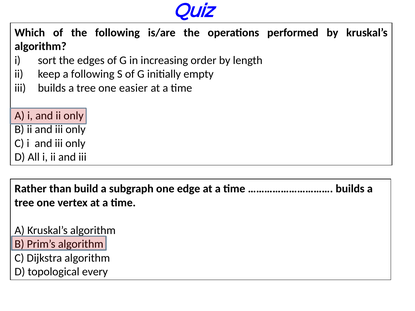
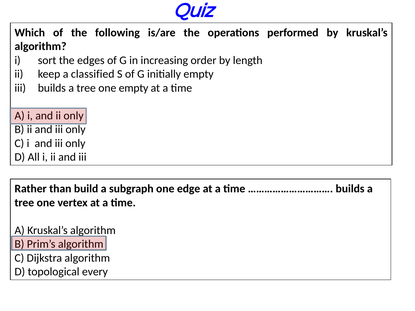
a following: following -> classified
one easier: easier -> empty
